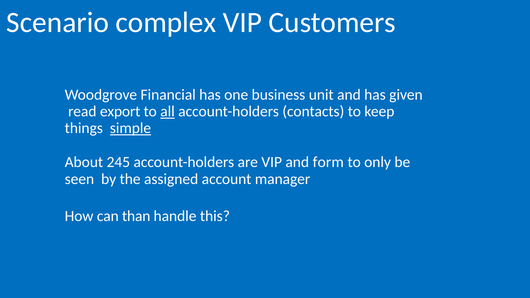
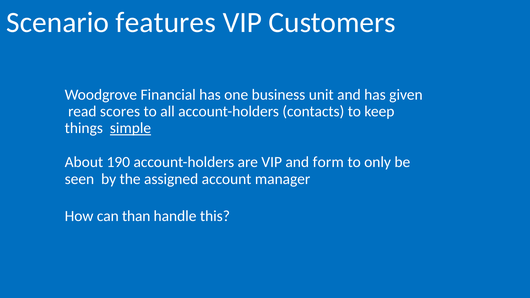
complex: complex -> features
export: export -> scores
all underline: present -> none
245: 245 -> 190
